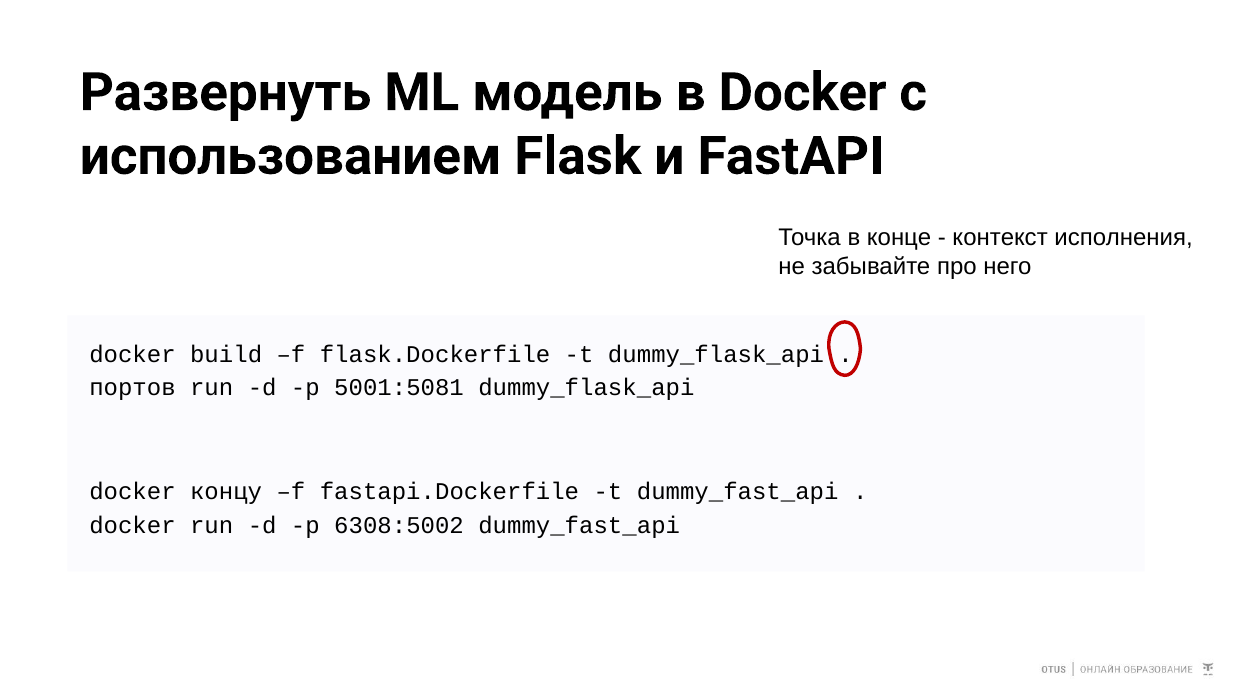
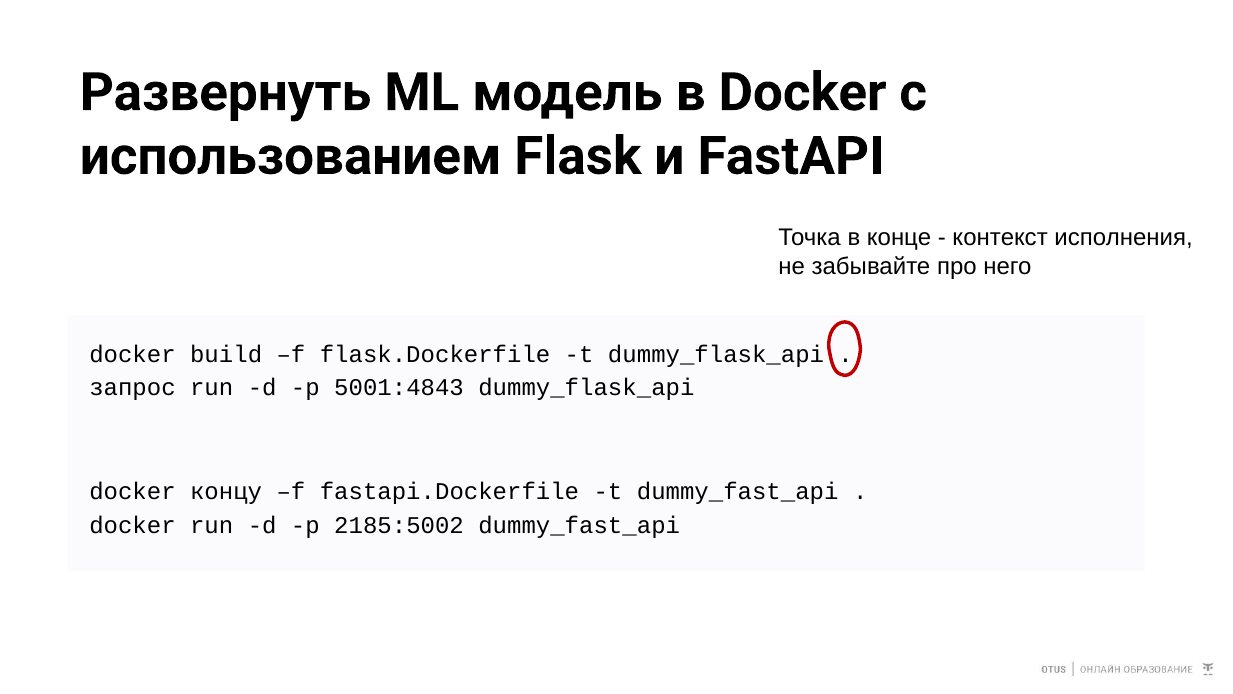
портов: портов -> запрос
5001:5081: 5001:5081 -> 5001:4843
6308:5002: 6308:5002 -> 2185:5002
